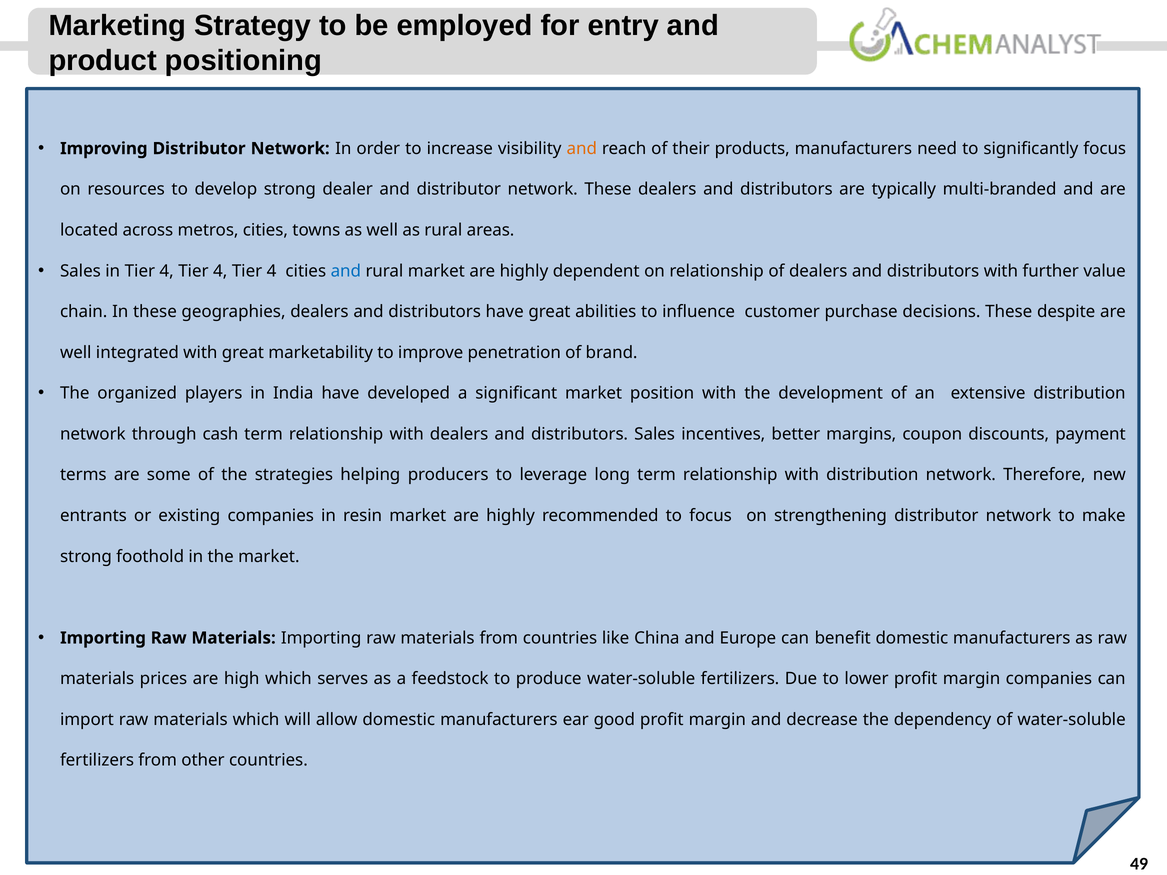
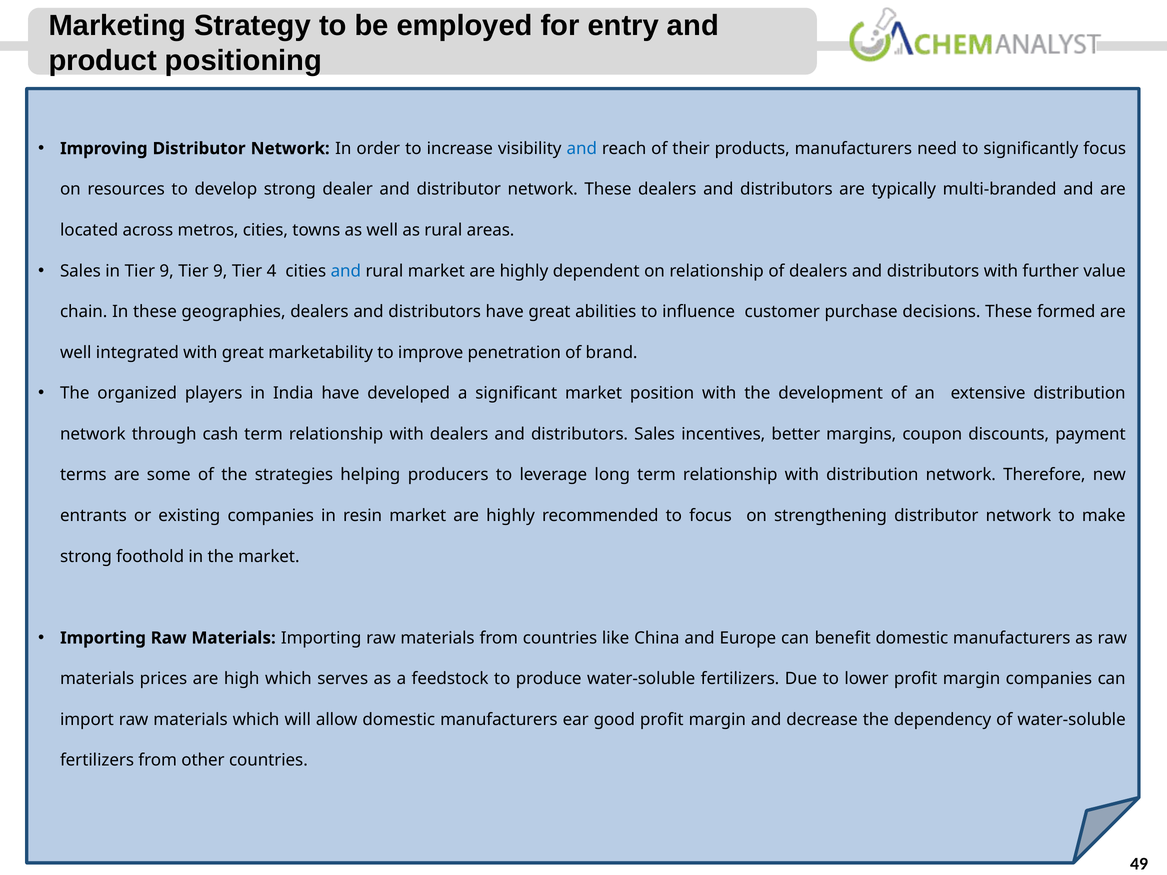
and at (582, 149) colour: orange -> blue
in Tier 4: 4 -> 9
4 at (220, 271): 4 -> 9
despite: despite -> formed
